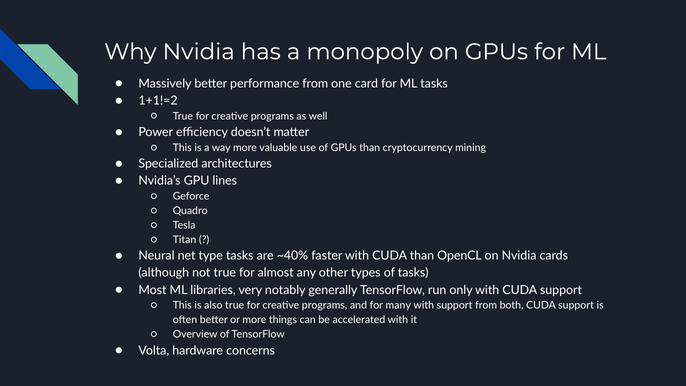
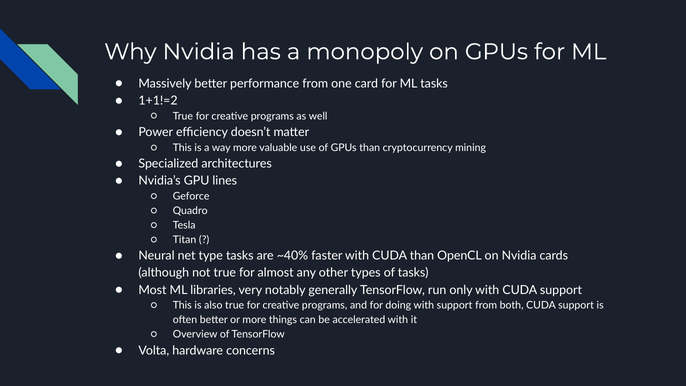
many: many -> doing
